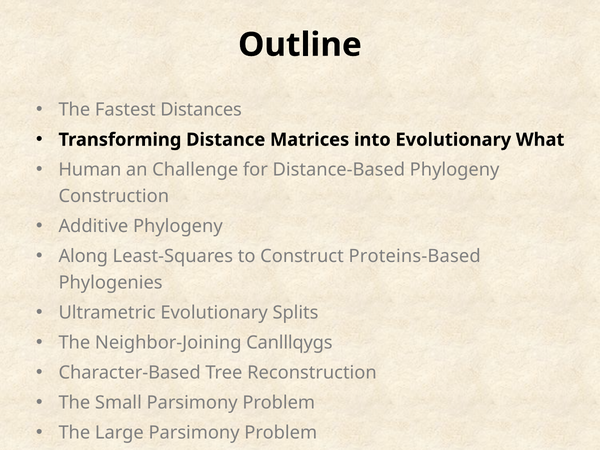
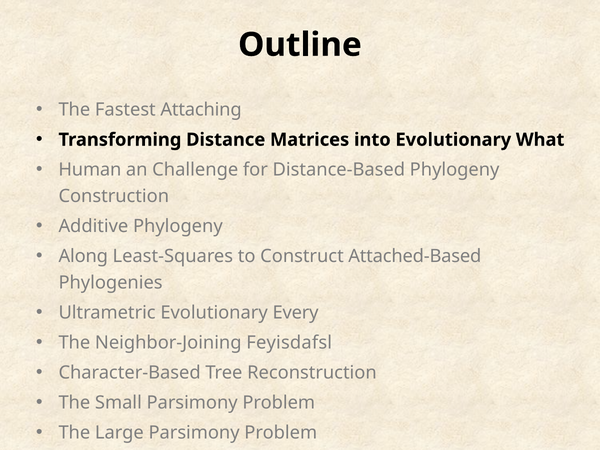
Distances: Distances -> Attaching
Proteins-Based: Proteins-Based -> Attached-Based
Splits: Splits -> Every
Canlllqygs: Canlllqygs -> Feyisdafsl
